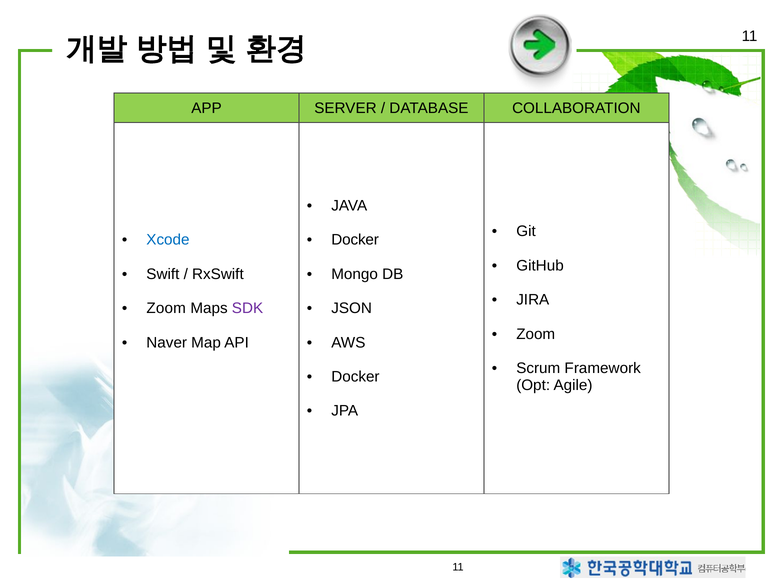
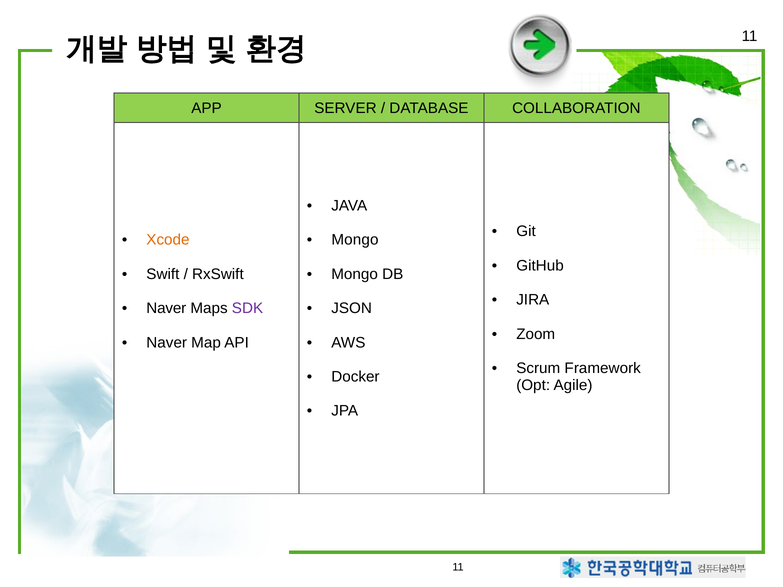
Xcode colour: blue -> orange
Docker at (355, 240): Docker -> Mongo
Zoom at (166, 308): Zoom -> Naver
